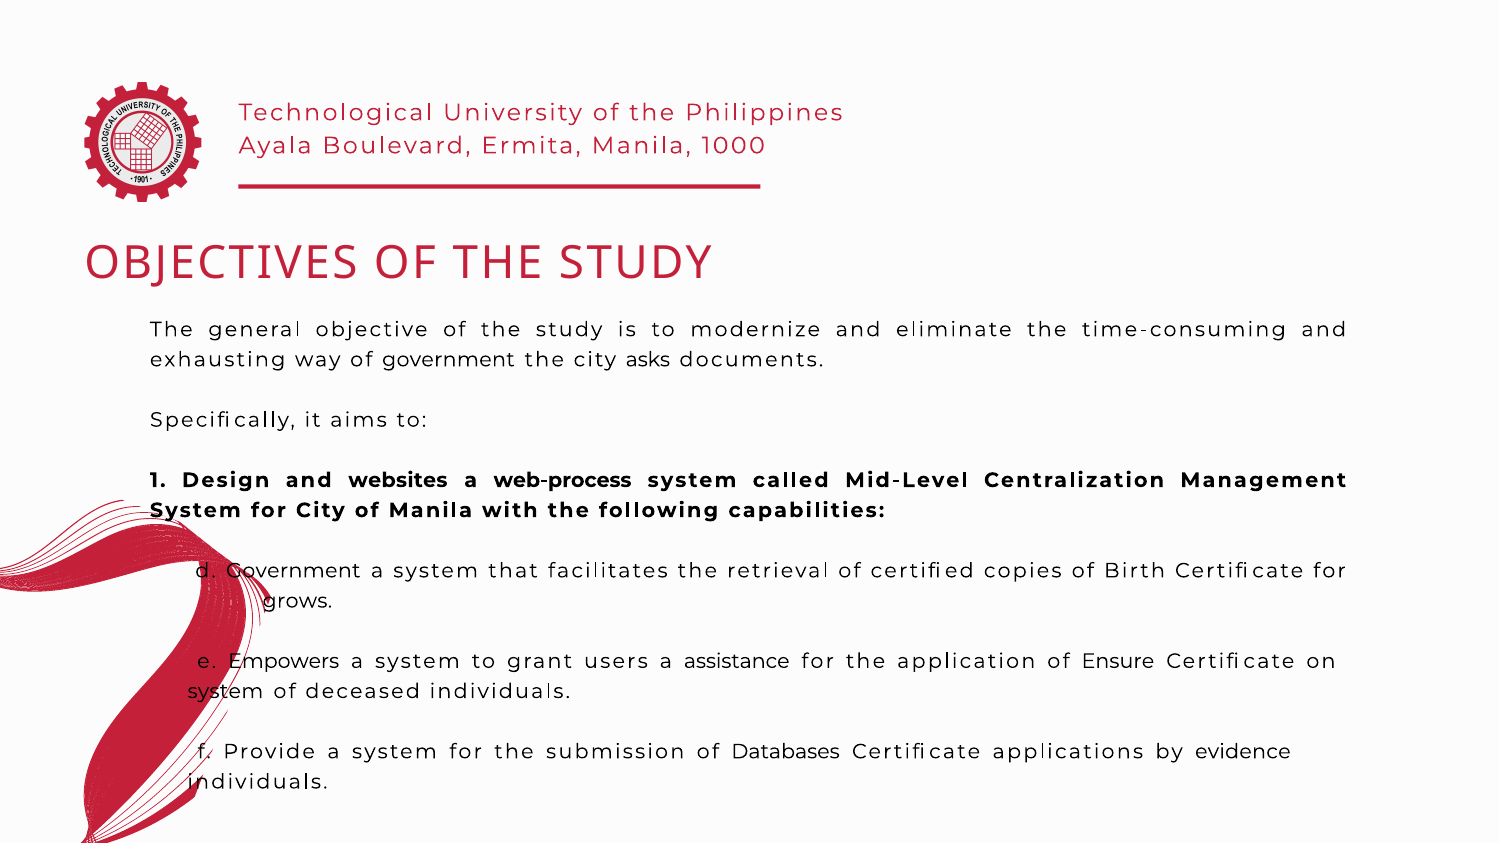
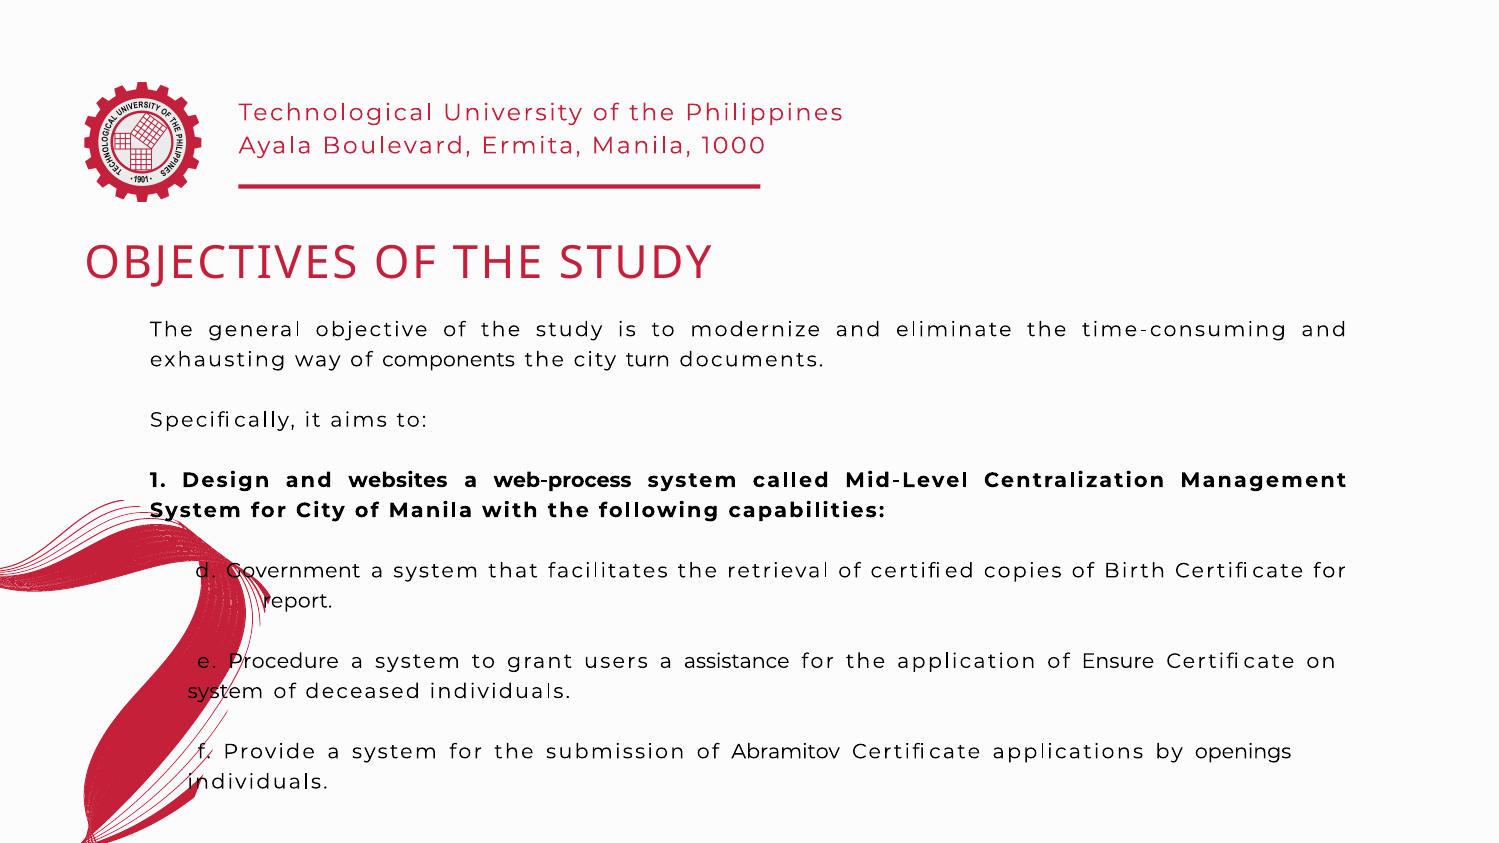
of government: government -> components
asks: asks -> turn
grows: grows -> report
Empowers: Empowers -> Procedure
Databases: Databases -> Abramitov
evidence: evidence -> openings
